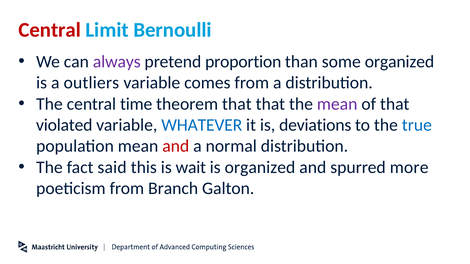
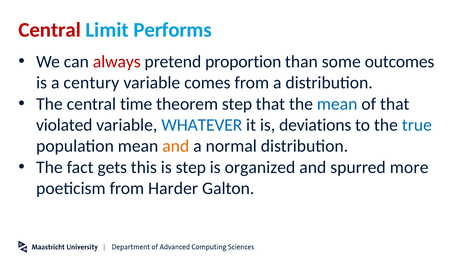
Bernoulli: Bernoulli -> Performs
always colour: purple -> red
some organized: organized -> outcomes
outliers: outliers -> century
theorem that: that -> step
mean at (337, 104) colour: purple -> blue
and at (176, 146) colour: red -> orange
said: said -> gets
is wait: wait -> step
Branch: Branch -> Harder
